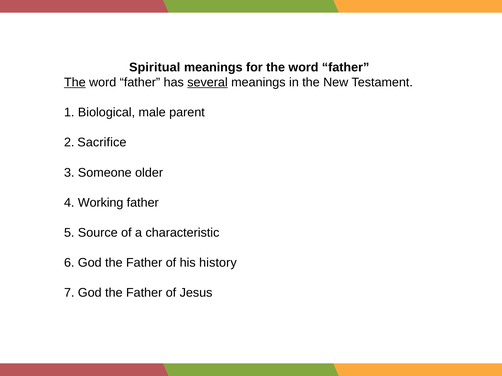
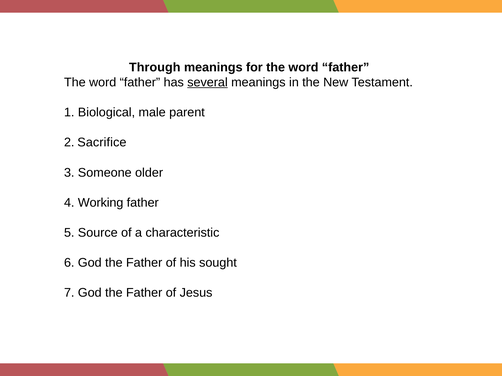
Spiritual: Spiritual -> Through
The at (75, 82) underline: present -> none
history: history -> sought
